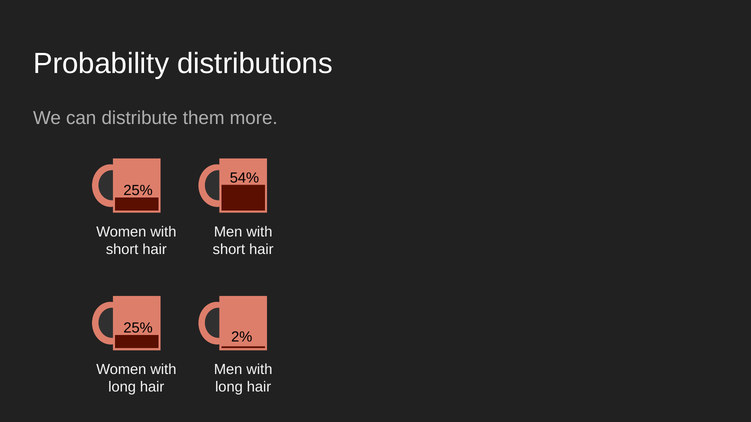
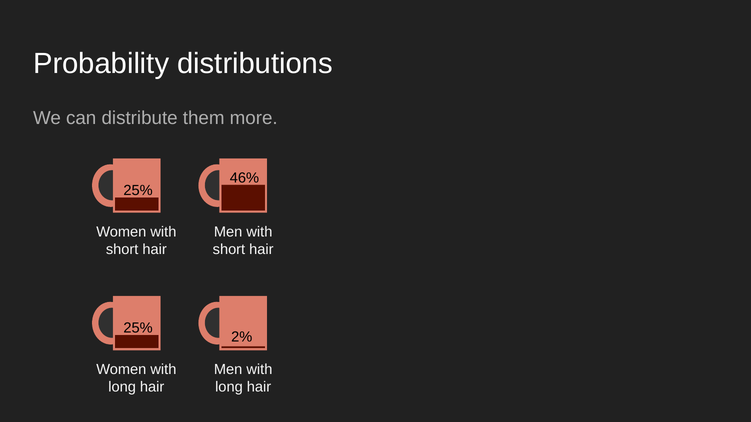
54%: 54% -> 46%
